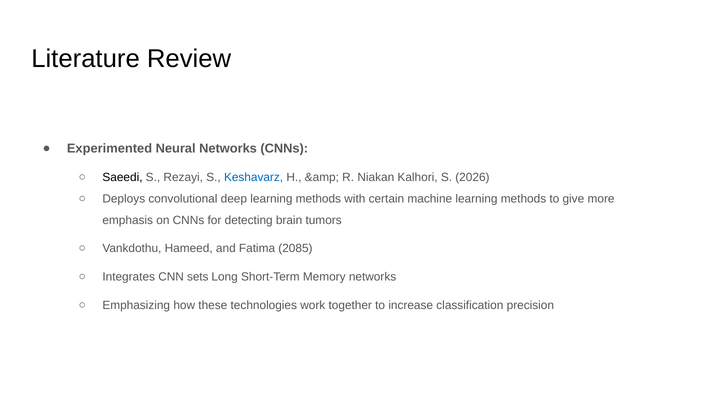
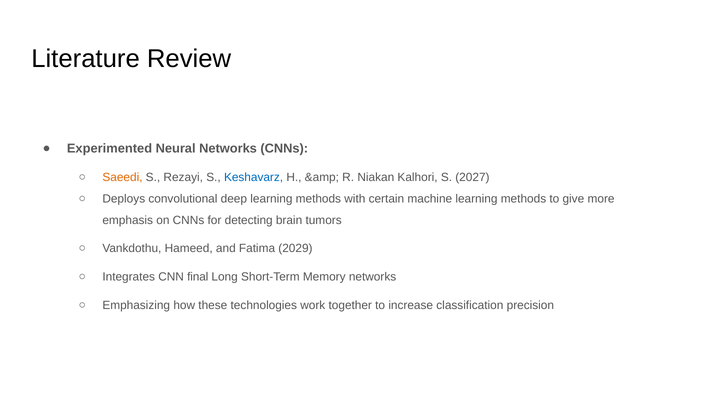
Saeedi colour: black -> orange
2026: 2026 -> 2027
2085: 2085 -> 2029
sets: sets -> final
